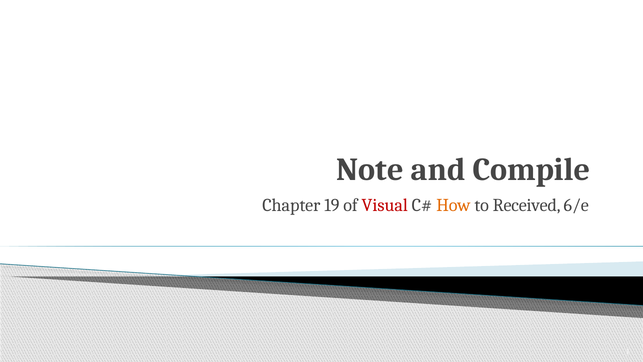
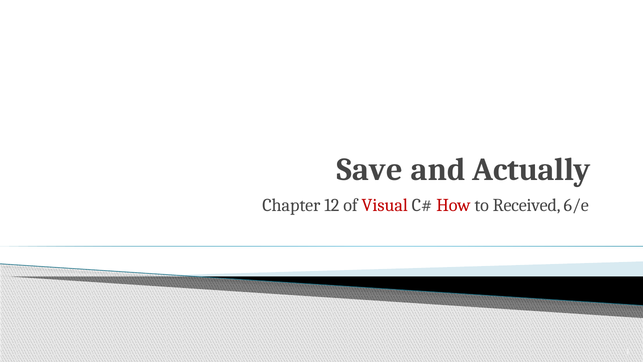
Note: Note -> Save
Compile: Compile -> Actually
19: 19 -> 12
How colour: orange -> red
